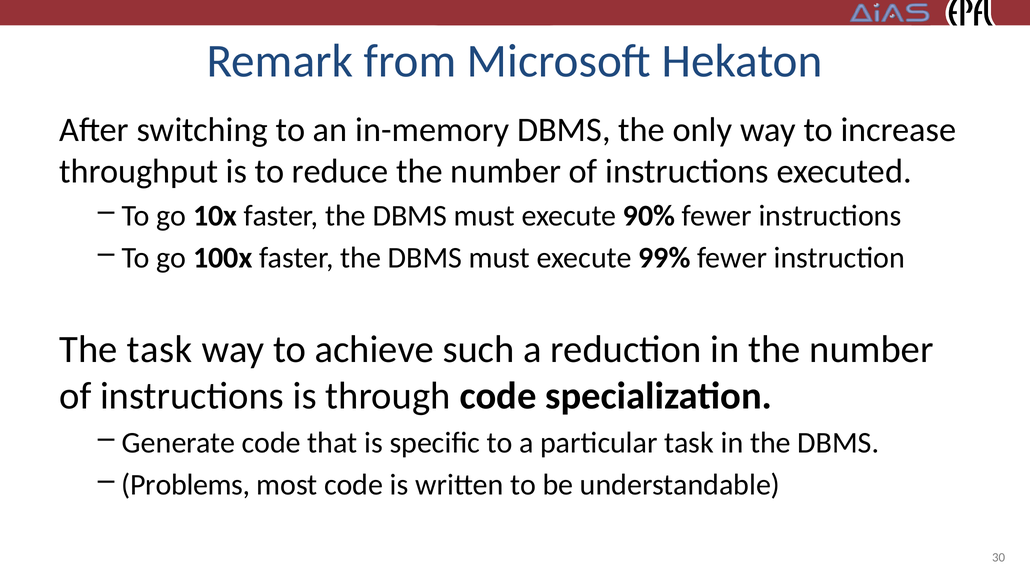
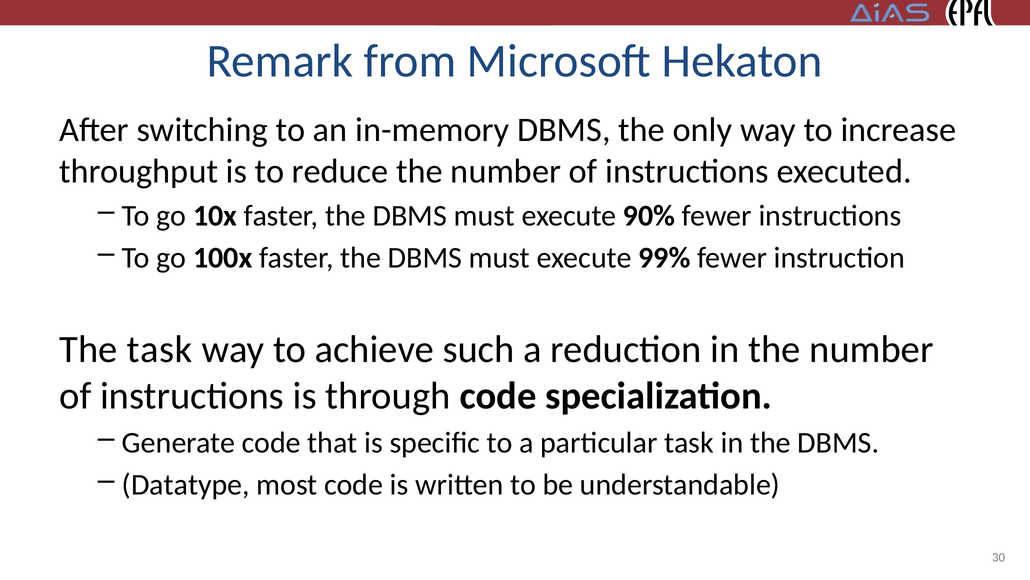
Problems: Problems -> Datatype
